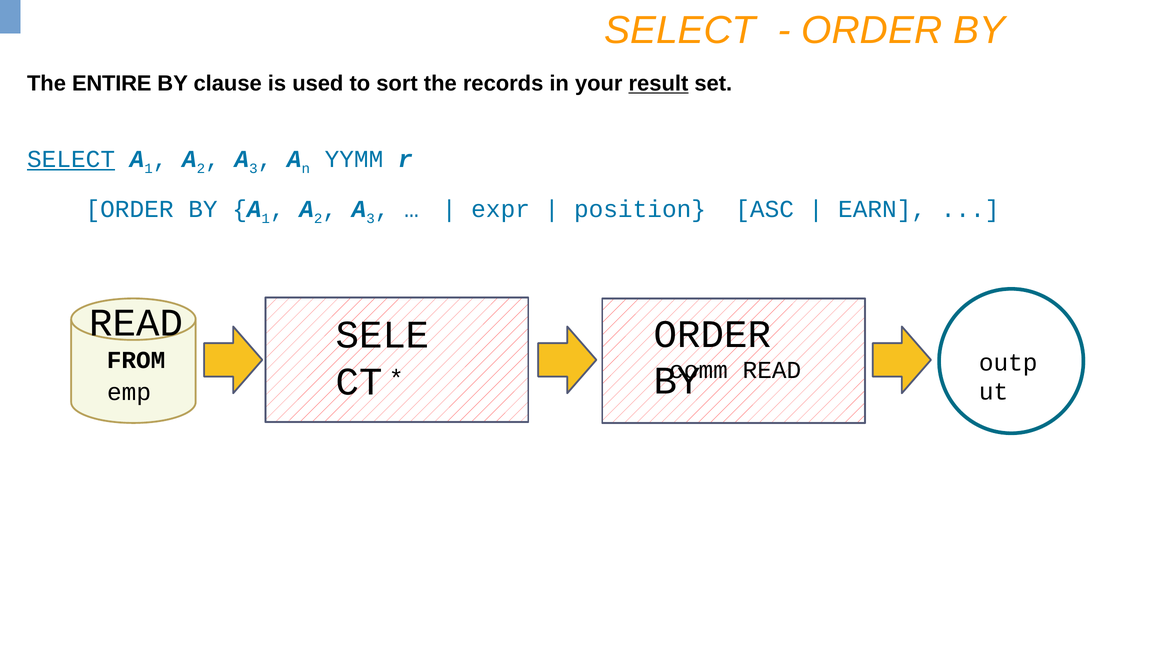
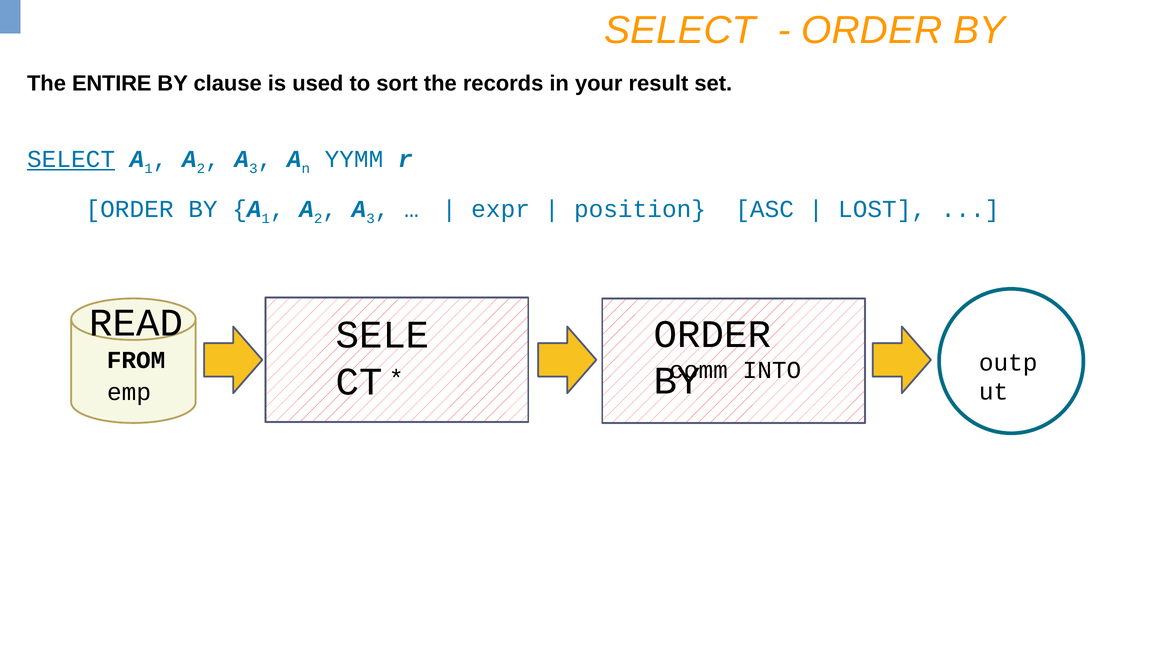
result underline: present -> none
EARN: EARN -> LOST
READ at (772, 370): READ -> INTO
